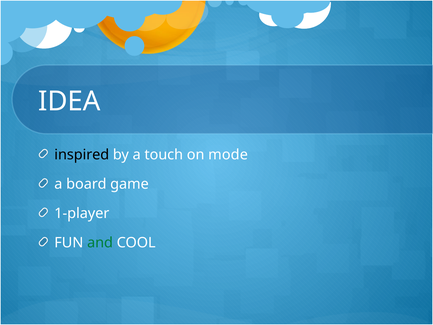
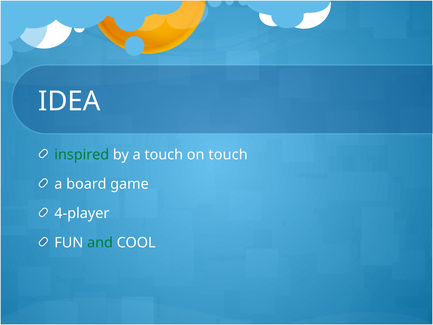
inspired colour: black -> green
on mode: mode -> touch
1-player: 1-player -> 4-player
